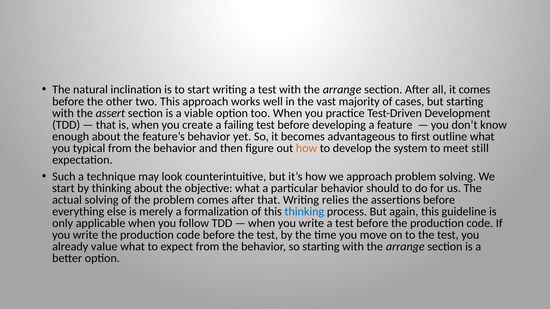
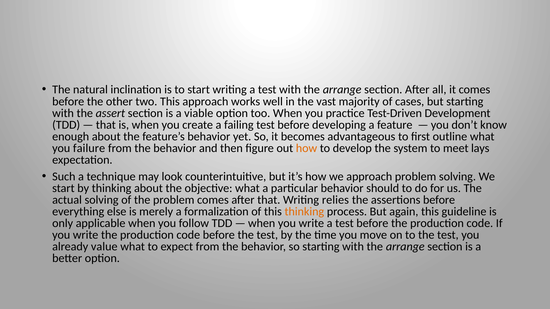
typical: typical -> failure
still: still -> lays
thinking at (304, 212) colour: blue -> orange
